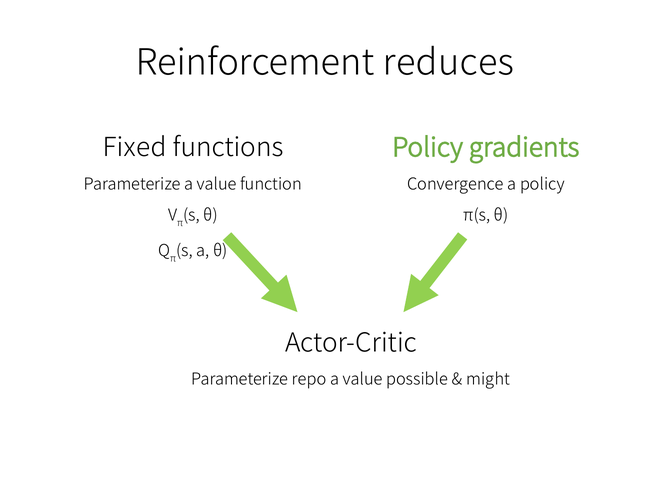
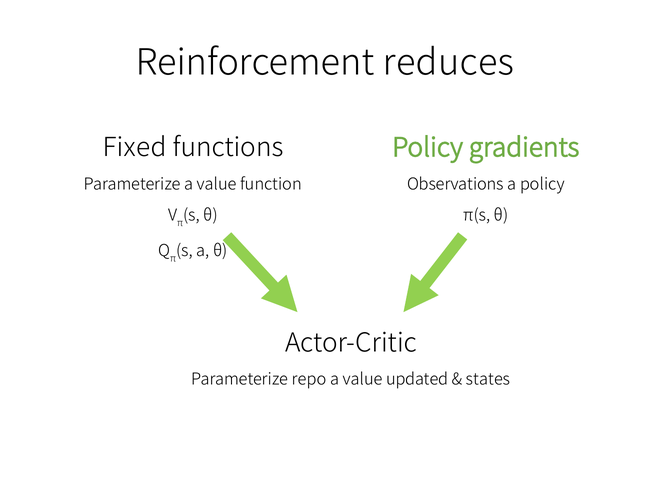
Convergence: Convergence -> Observations
possible: possible -> updated
might: might -> states
